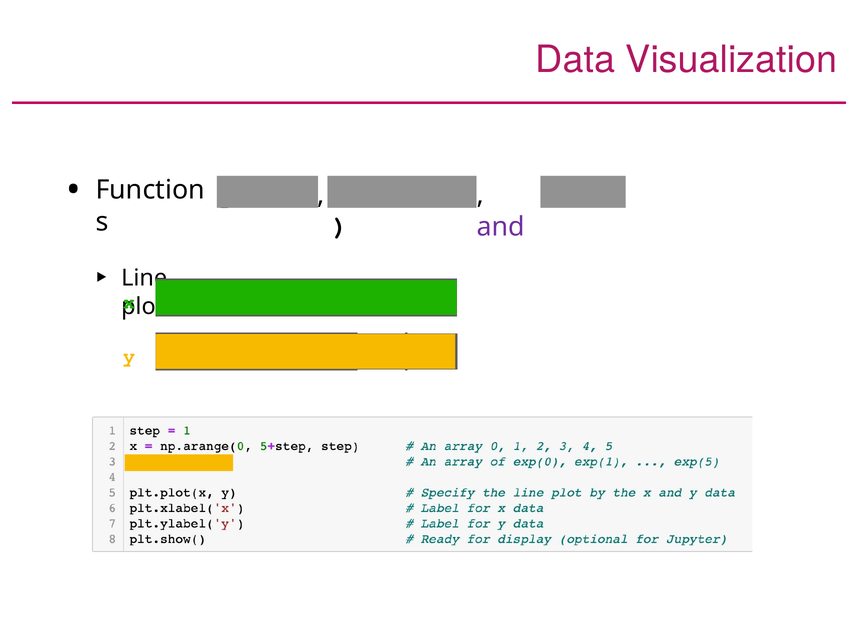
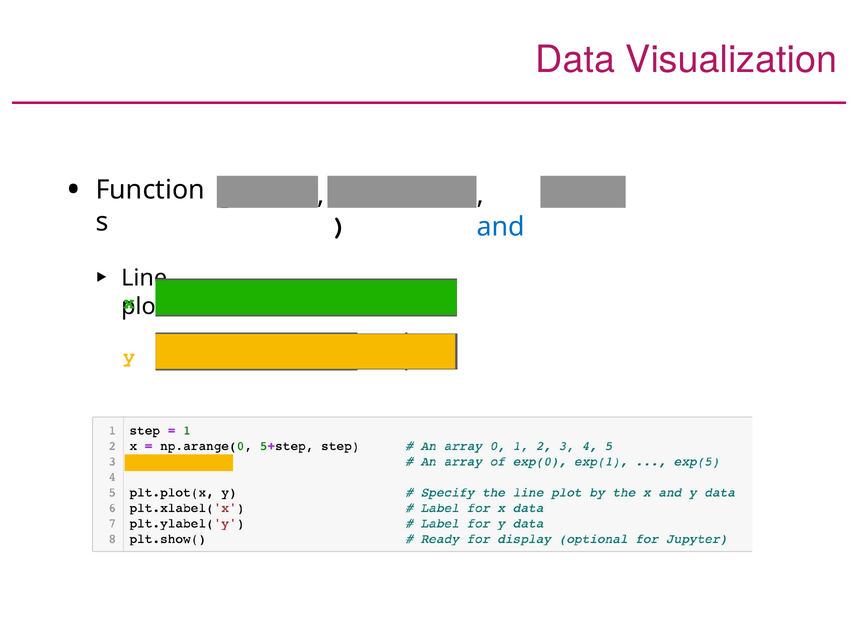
and colour: purple -> blue
